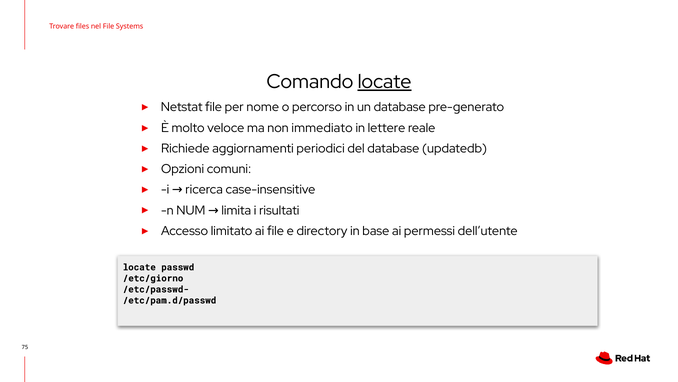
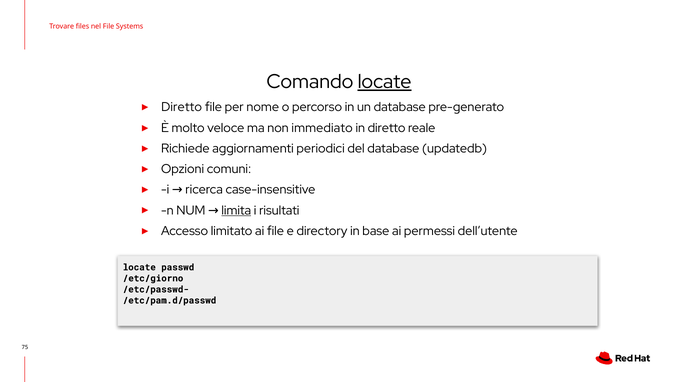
Netstat at (182, 107): Netstat -> Diretto
in lettere: lettere -> diretto
limita underline: none -> present
